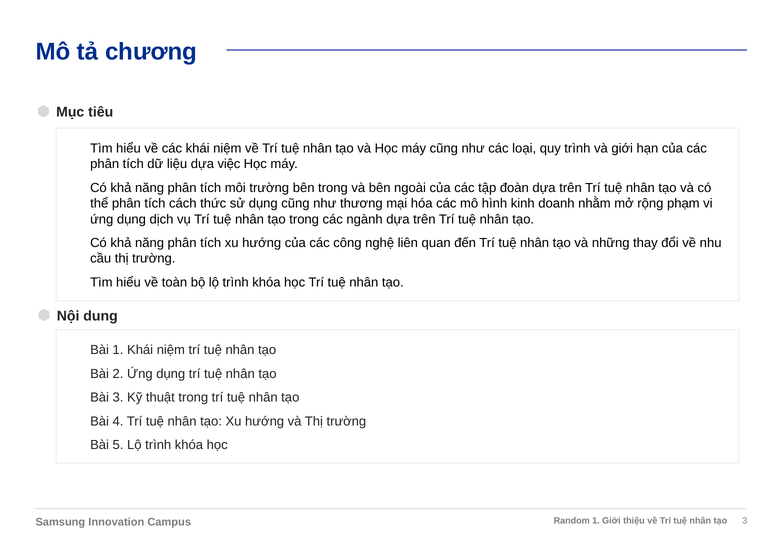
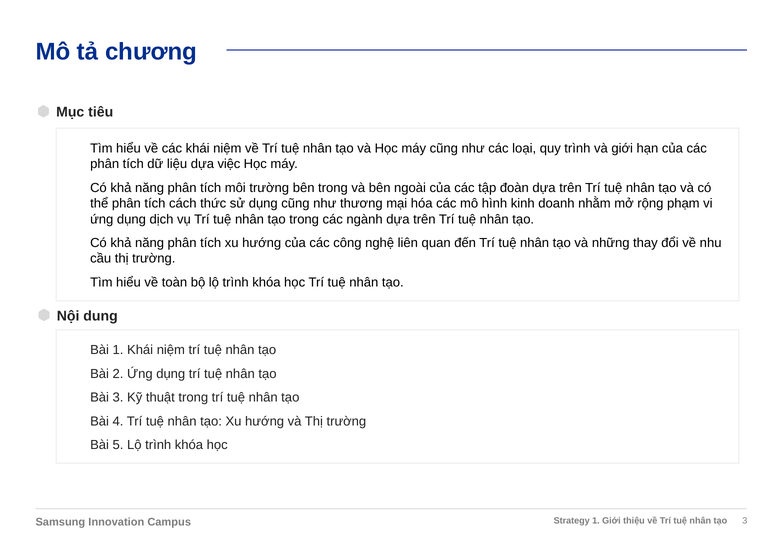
Random: Random -> Strategy
